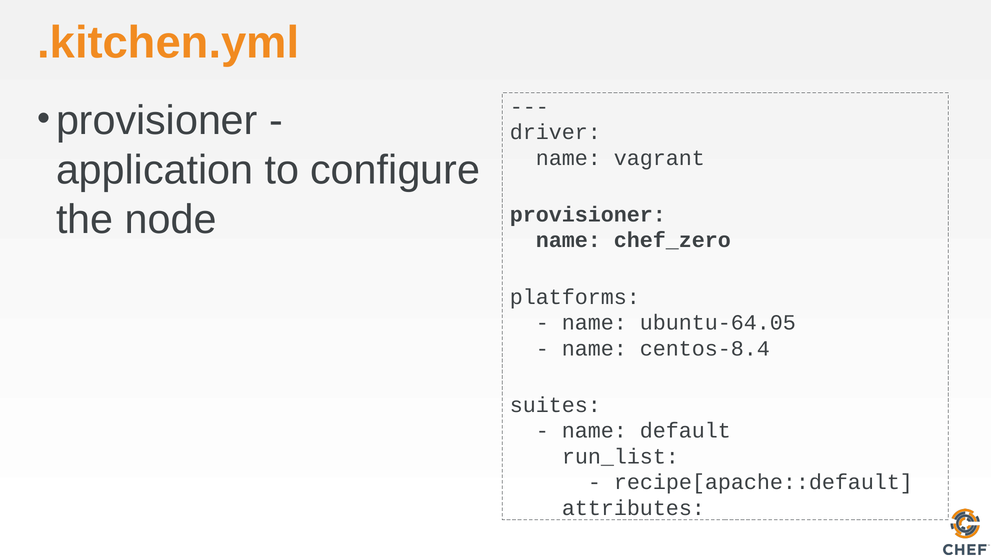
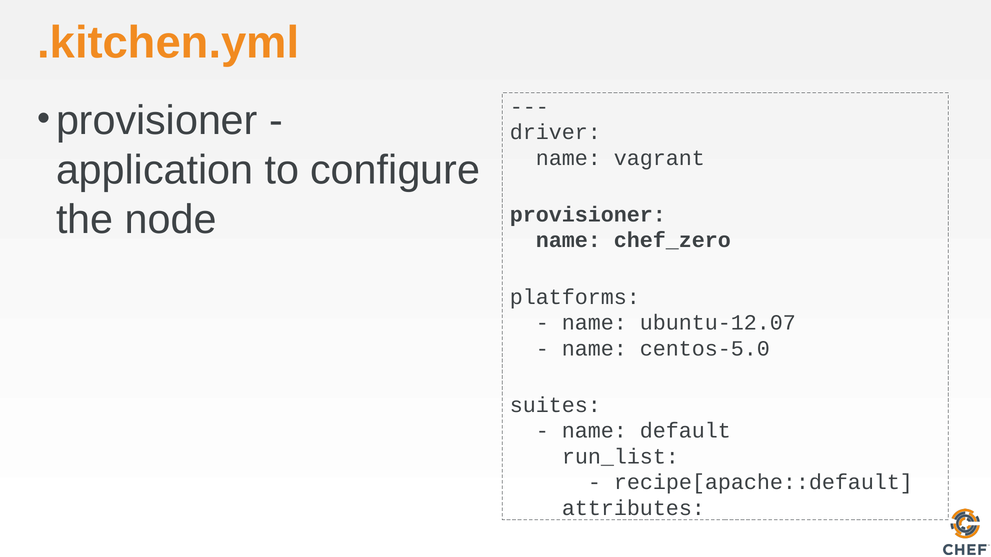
ubuntu-64.05: ubuntu-64.05 -> ubuntu-12.07
centos-8.4: centos-8.4 -> centos-5.0
